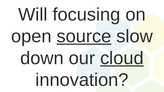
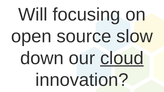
source underline: present -> none
